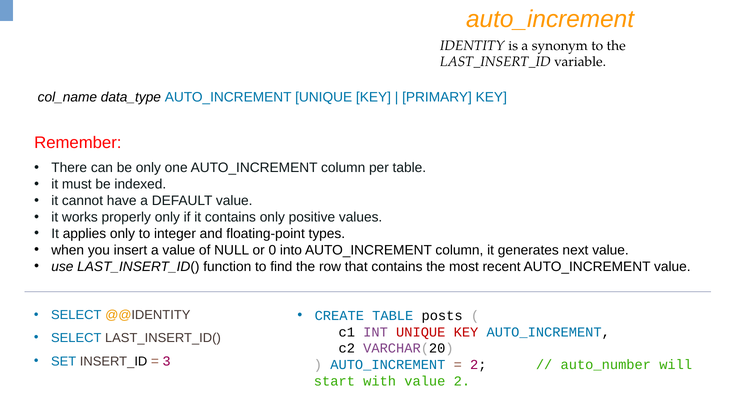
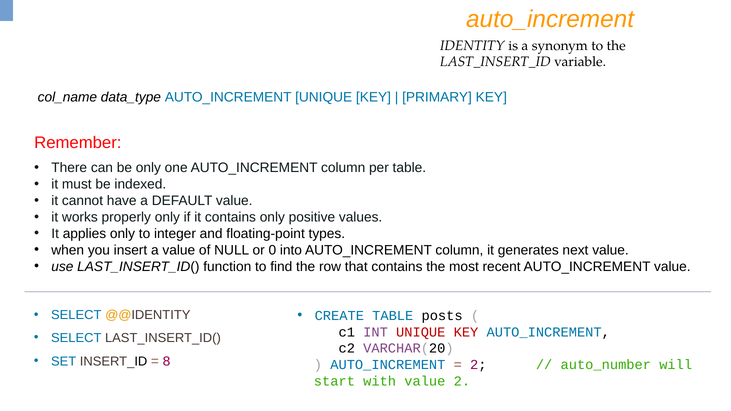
3: 3 -> 8
